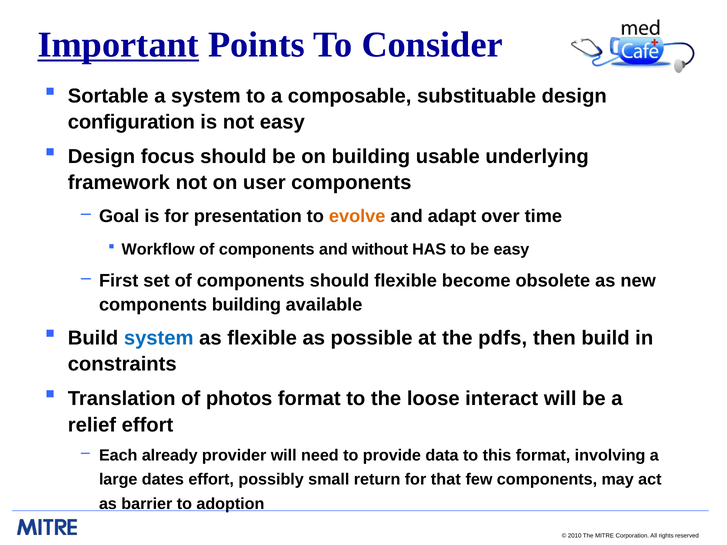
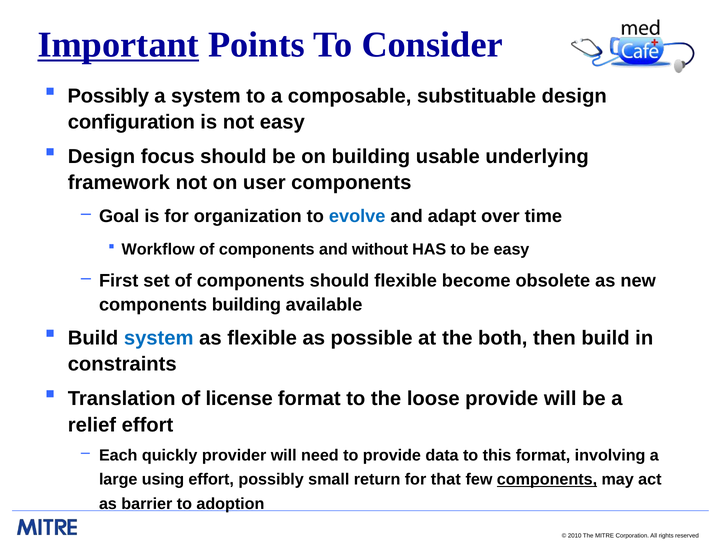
Sortable at (108, 96): Sortable -> Possibly
presentation: presentation -> organization
evolve colour: orange -> blue
pdfs: pdfs -> both
photos: photos -> license
loose interact: interact -> provide
already: already -> quickly
dates: dates -> using
components at (547, 480) underline: none -> present
